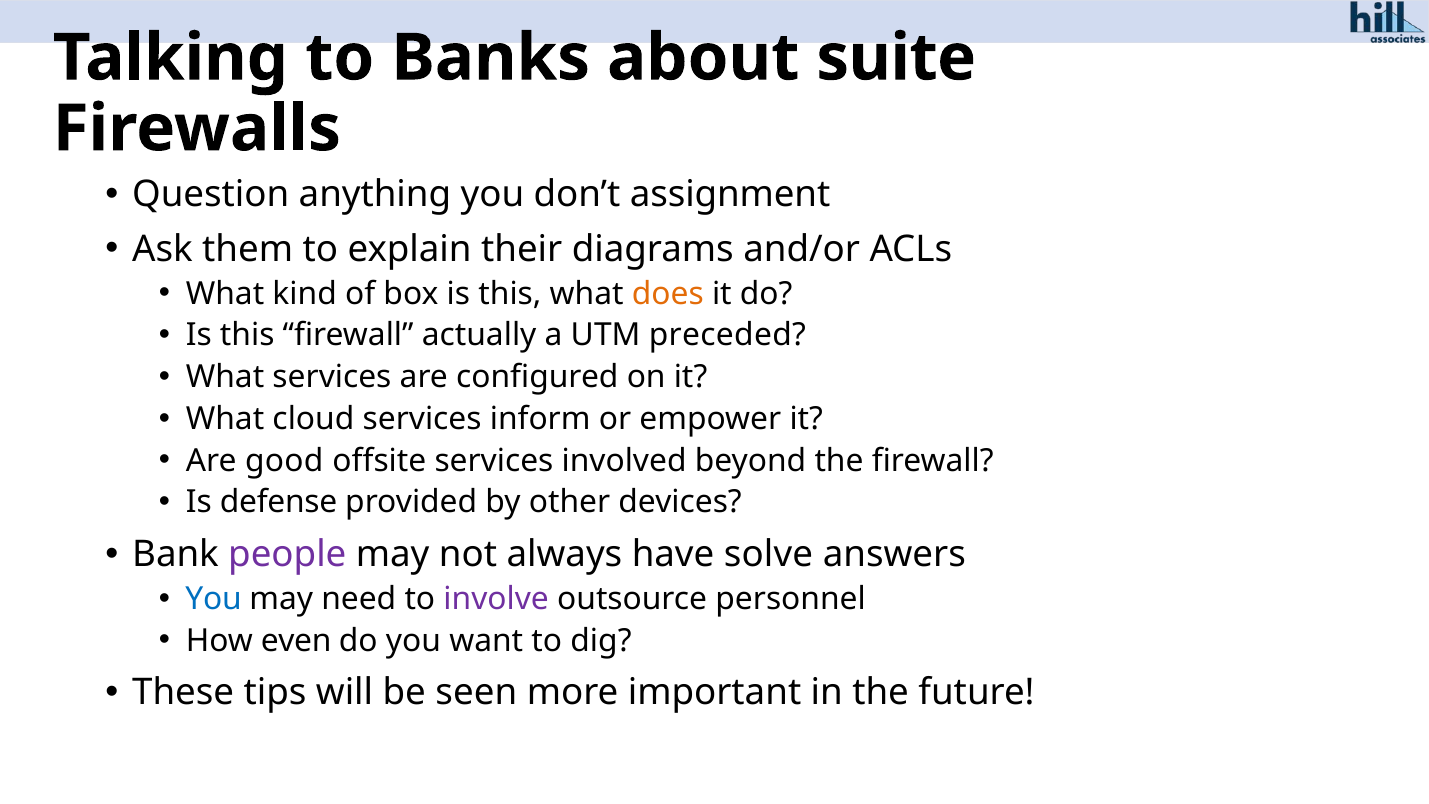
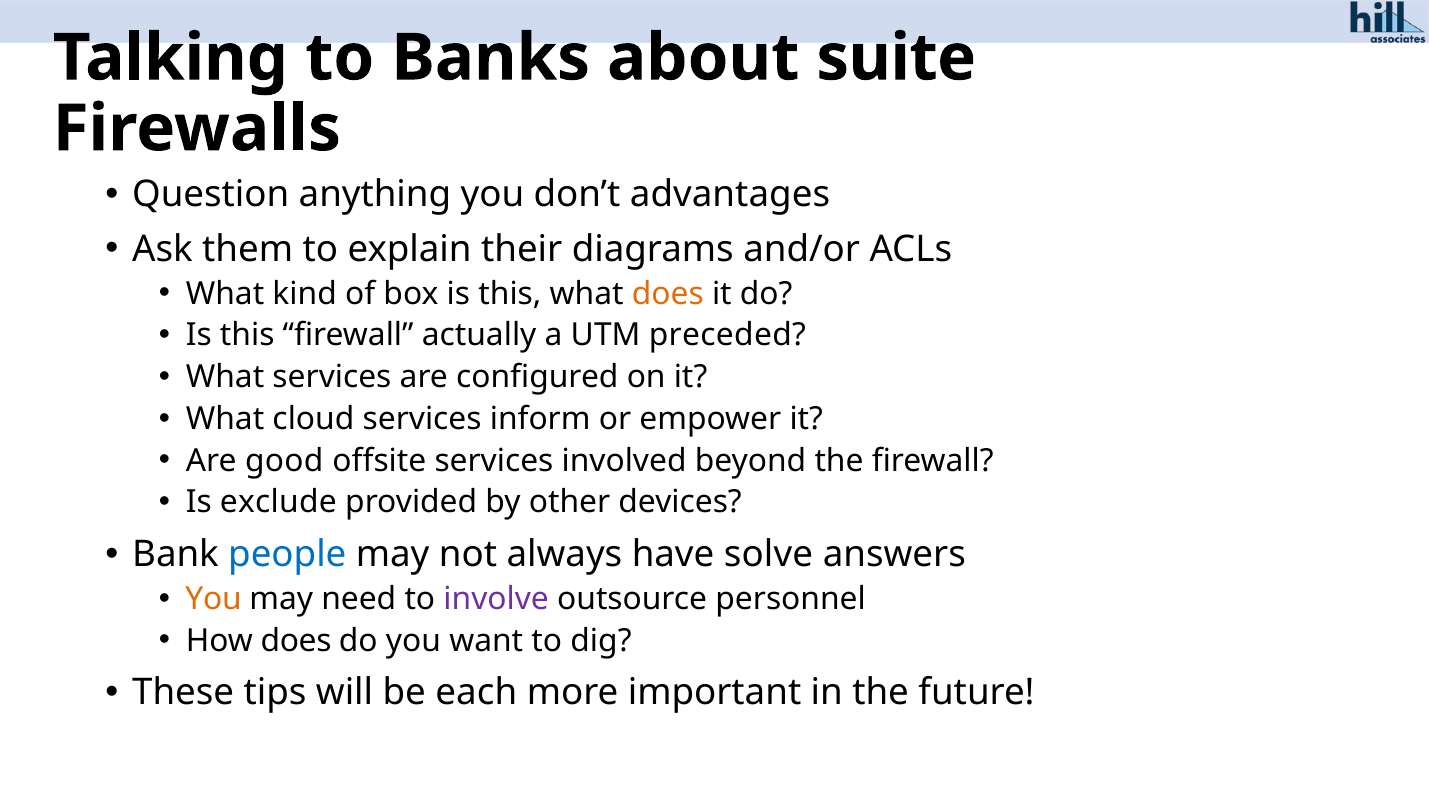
assignment: assignment -> advantages
defense: defense -> exclude
people colour: purple -> blue
You at (214, 599) colour: blue -> orange
How even: even -> does
seen: seen -> each
